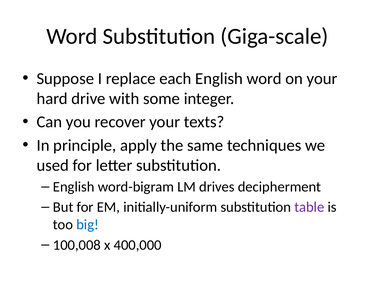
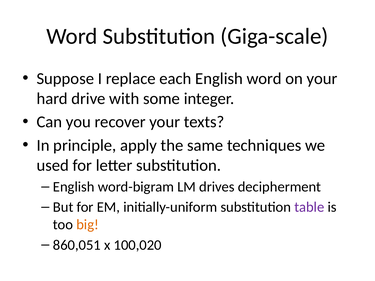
big colour: blue -> orange
100,008: 100,008 -> 860,051
400,000: 400,000 -> 100,020
